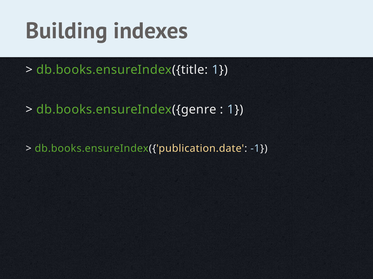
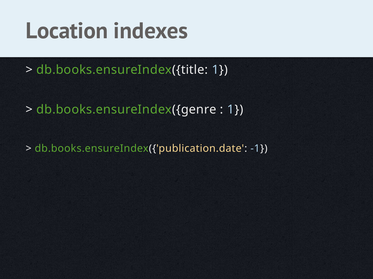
Building: Building -> Location
